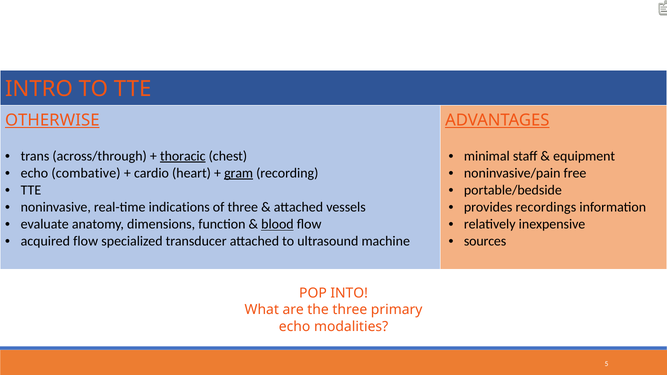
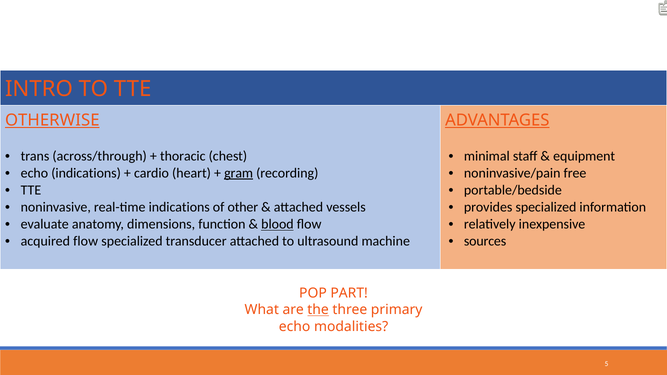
thoracic underline: present -> none
echo combative: combative -> indications
of three: three -> other
provides recordings: recordings -> specialized
INTO: INTO -> PART
the underline: none -> present
